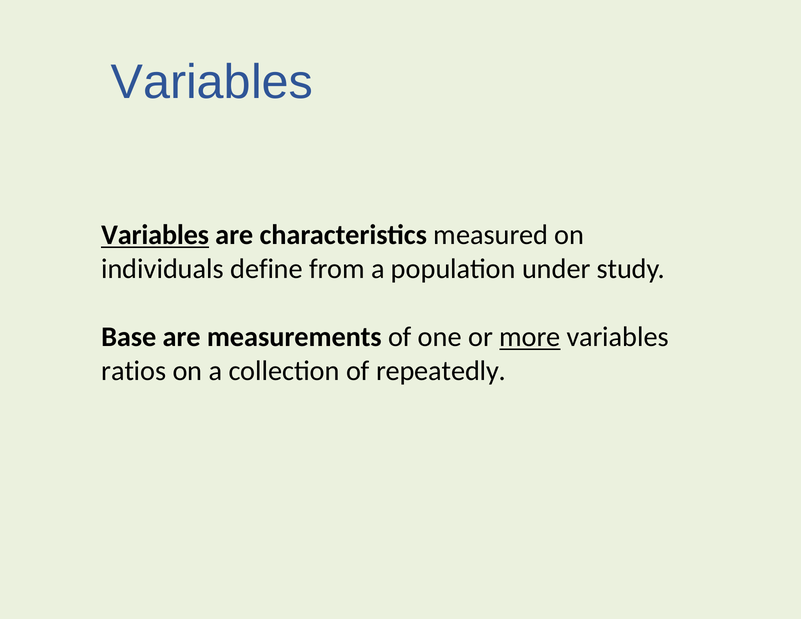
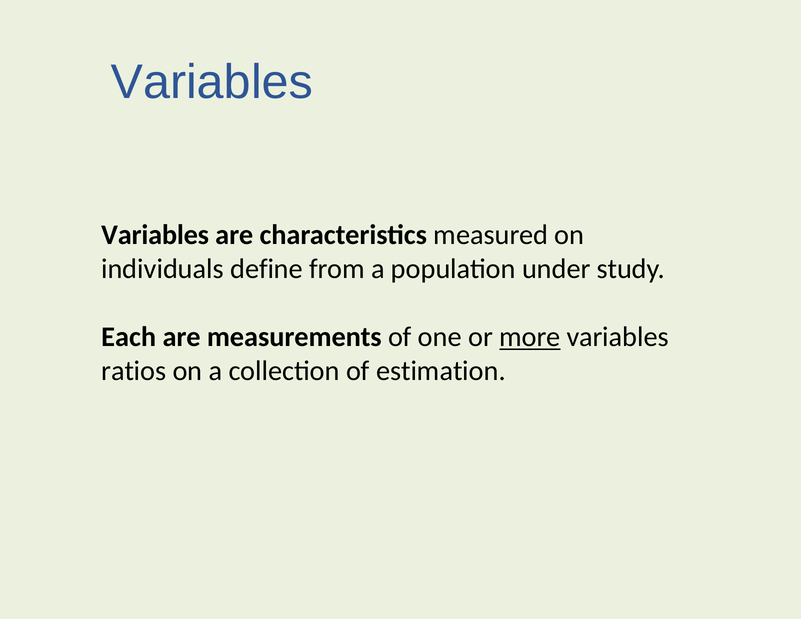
Variables at (155, 235) underline: present -> none
Base: Base -> Each
repeatedly: repeatedly -> estimation
